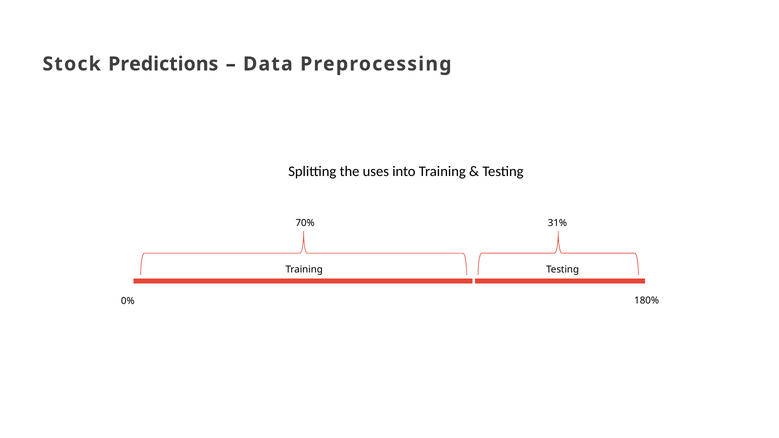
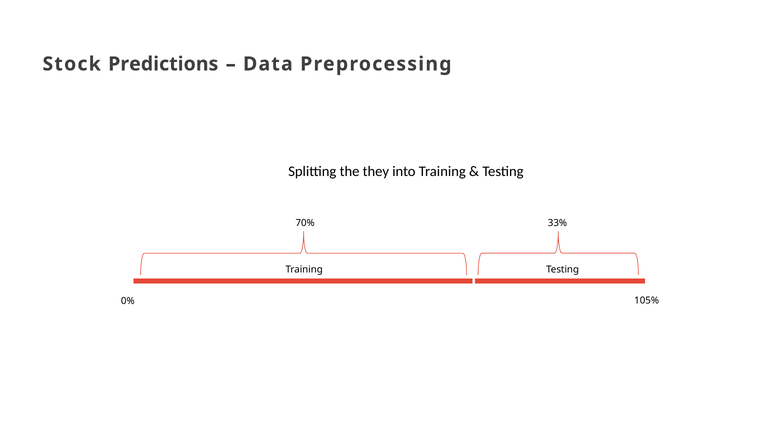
uses: uses -> they
31%: 31% -> 33%
180%: 180% -> 105%
